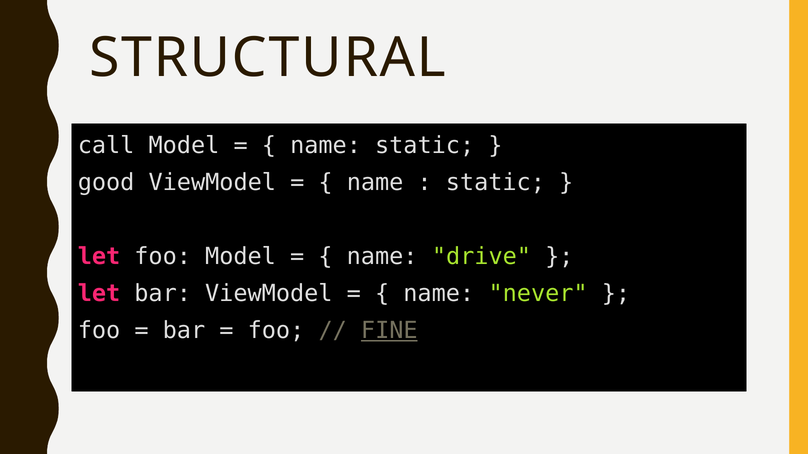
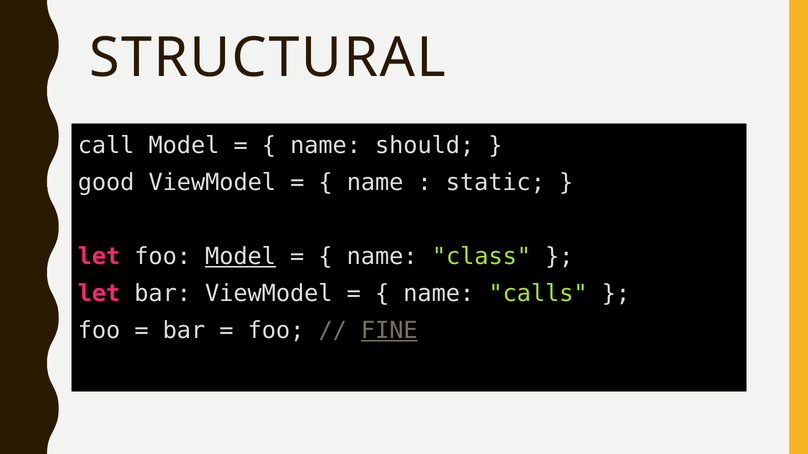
name static: static -> should
Model at (241, 257) underline: none -> present
drive: drive -> class
never: never -> calls
